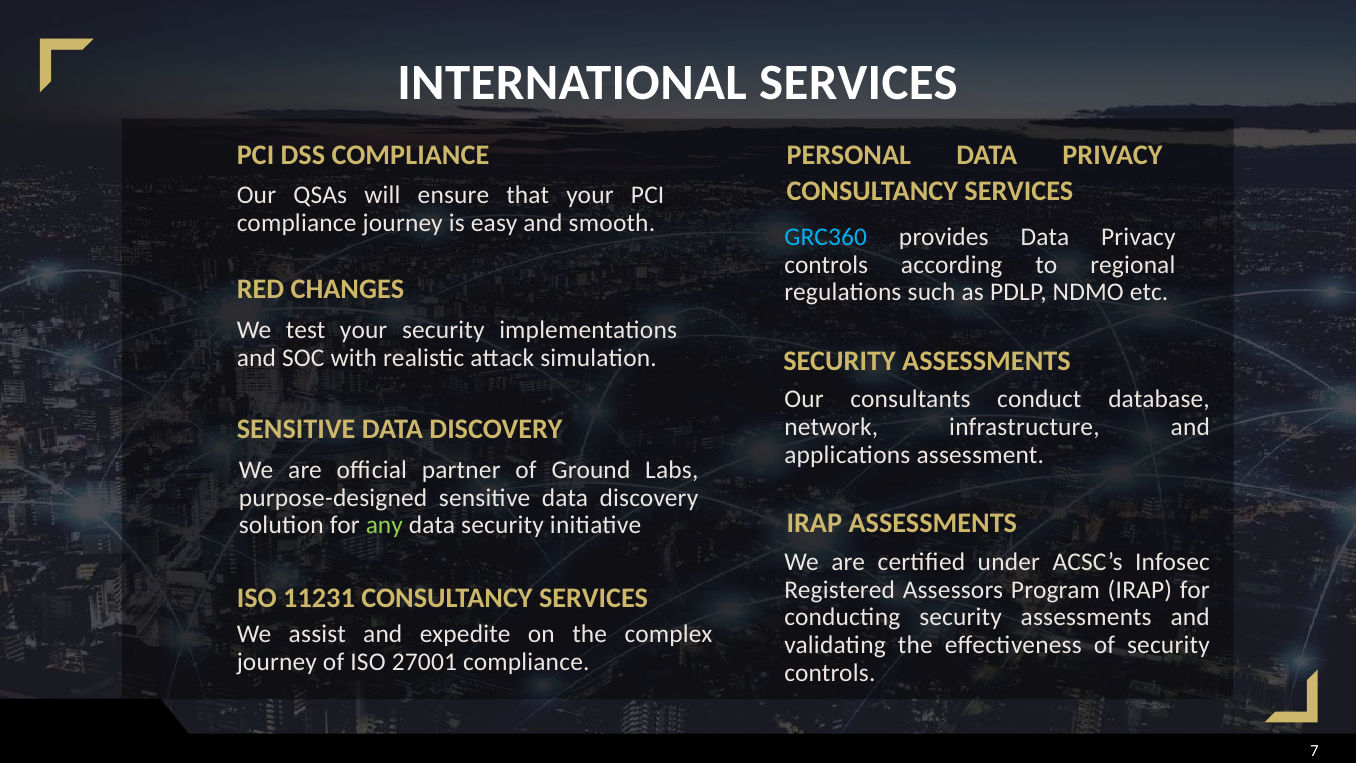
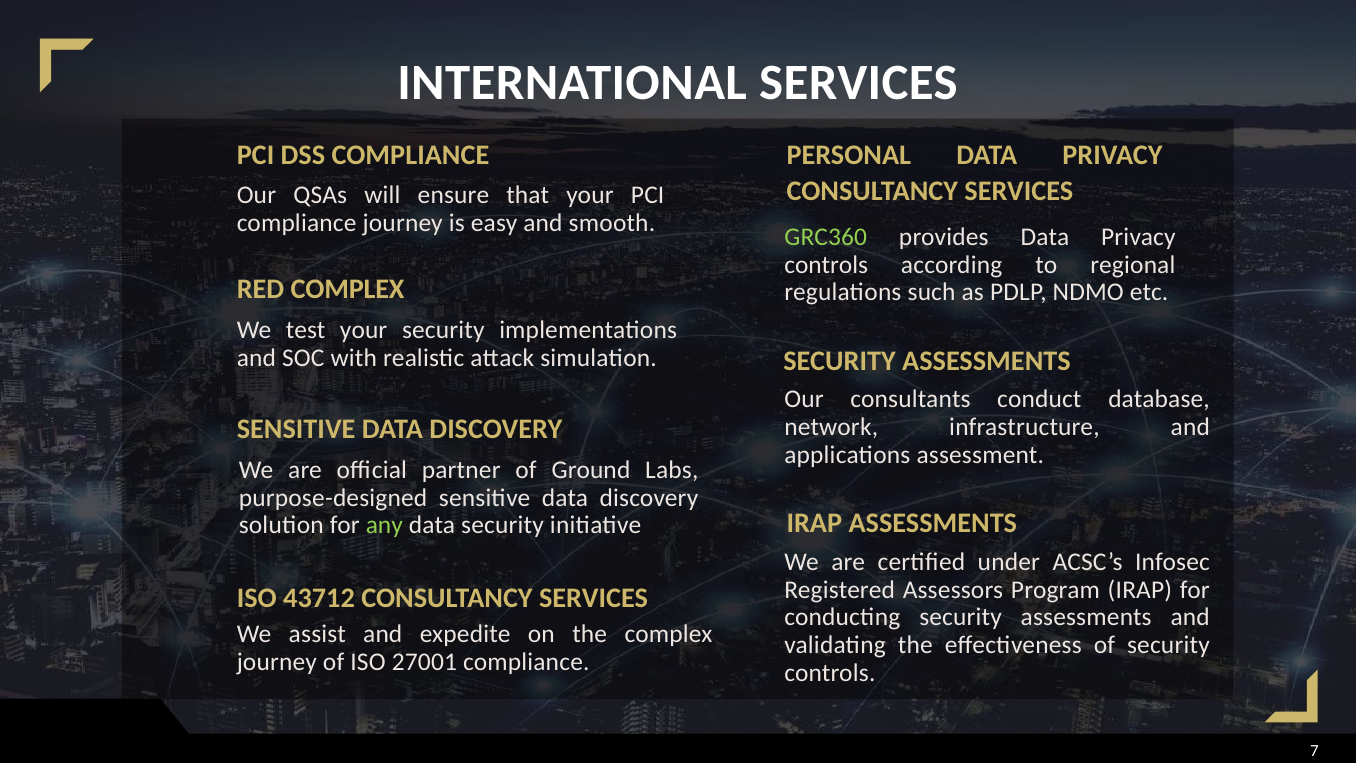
GRC360 colour: light blue -> light green
RED CHANGES: CHANGES -> COMPLEX
11231: 11231 -> 43712
